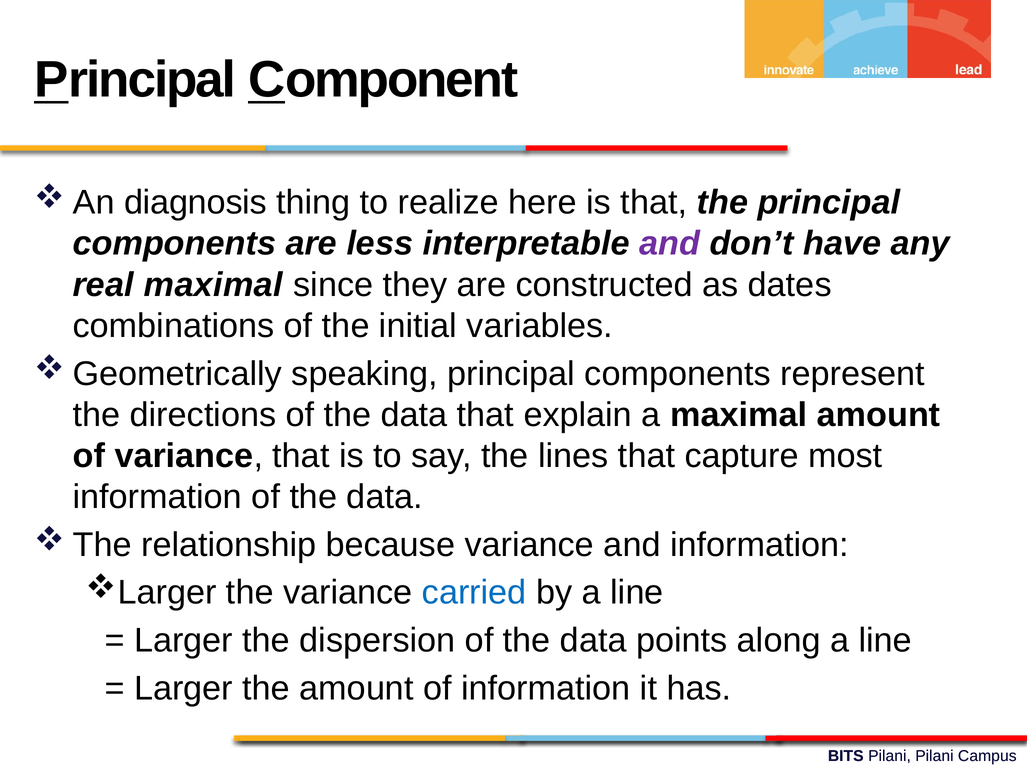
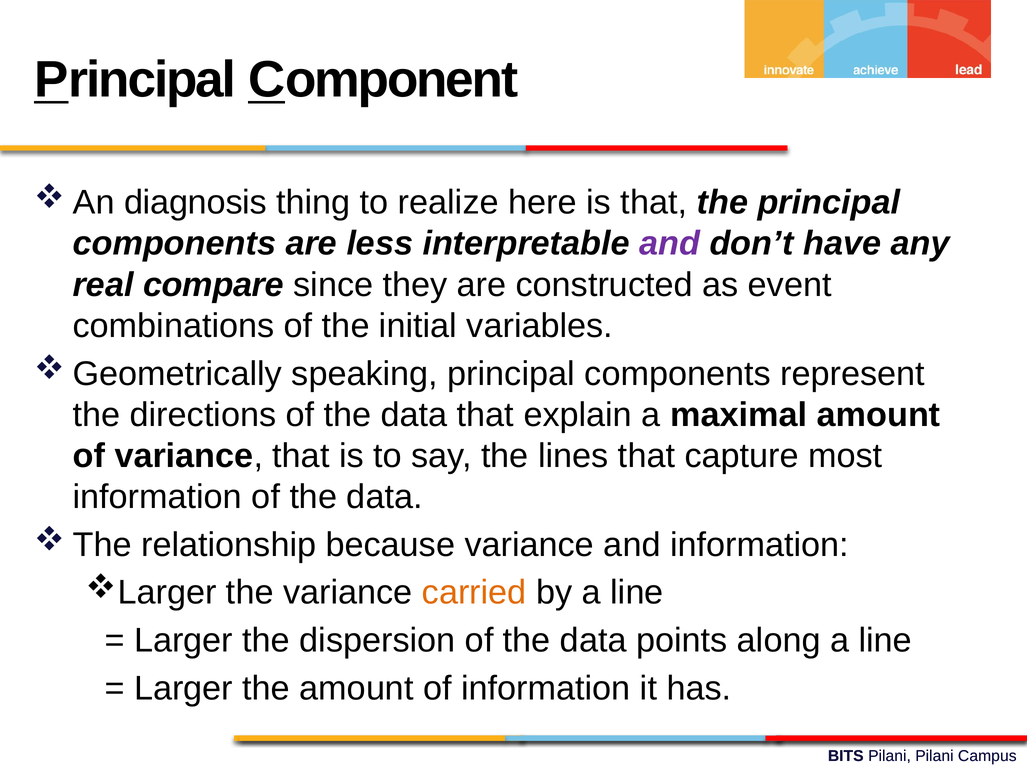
real maximal: maximal -> compare
dates: dates -> event
carried colour: blue -> orange
